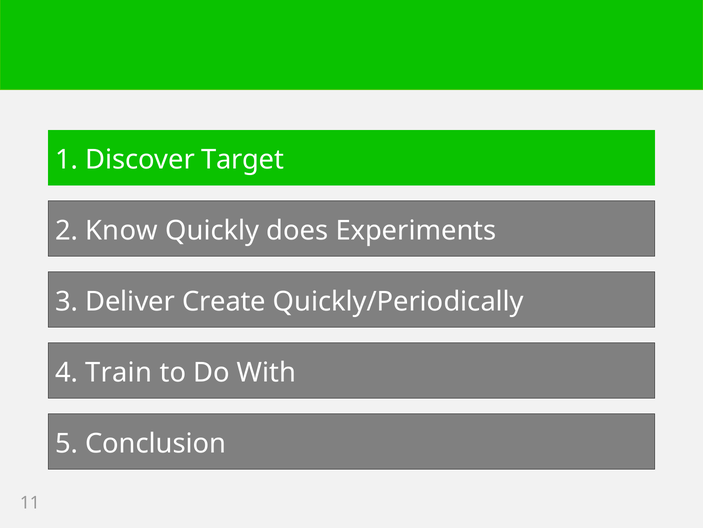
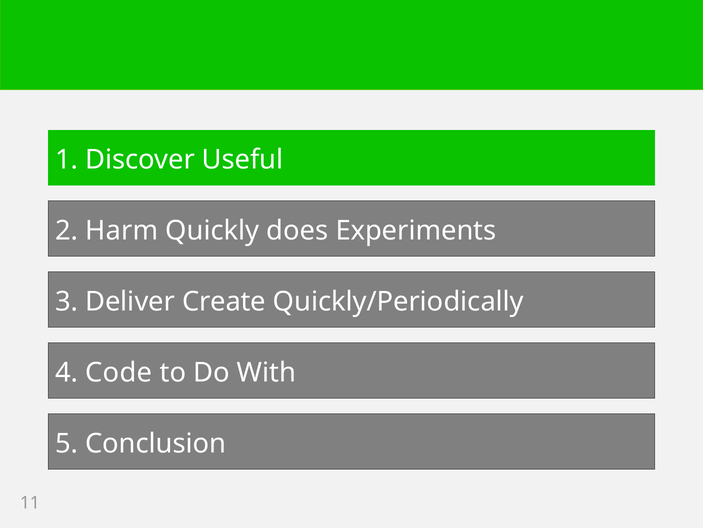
Target: Target -> Useful
Know: Know -> Harm
Train: Train -> Code
